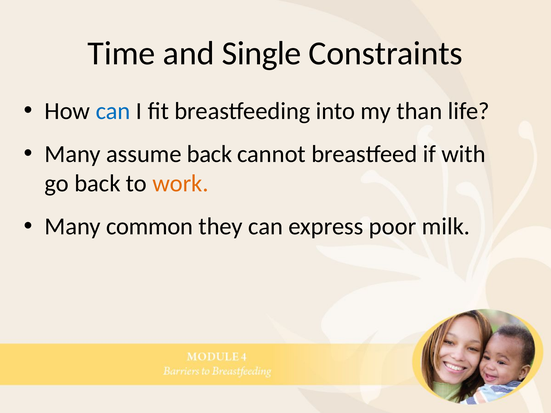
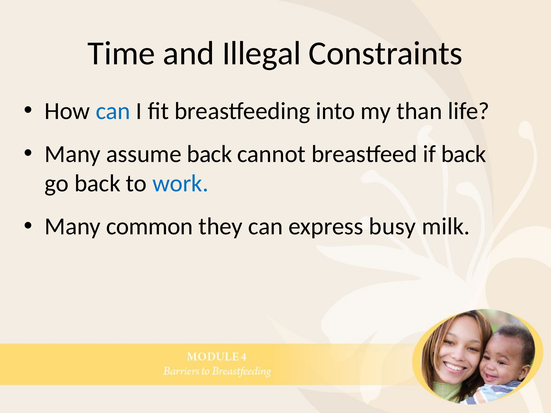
Single: Single -> Illegal
if with: with -> back
work colour: orange -> blue
poor: poor -> busy
